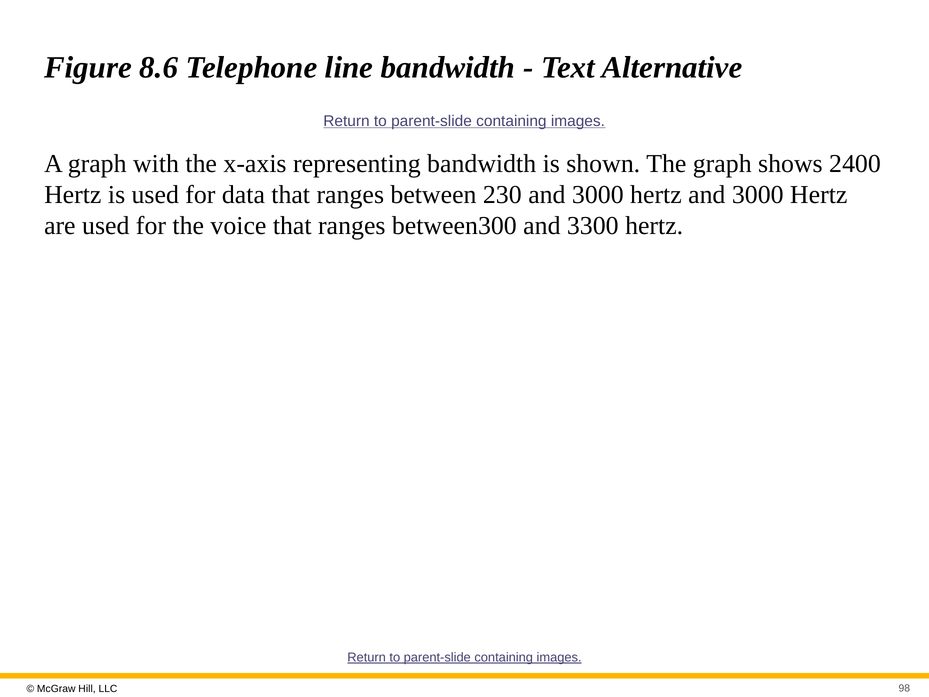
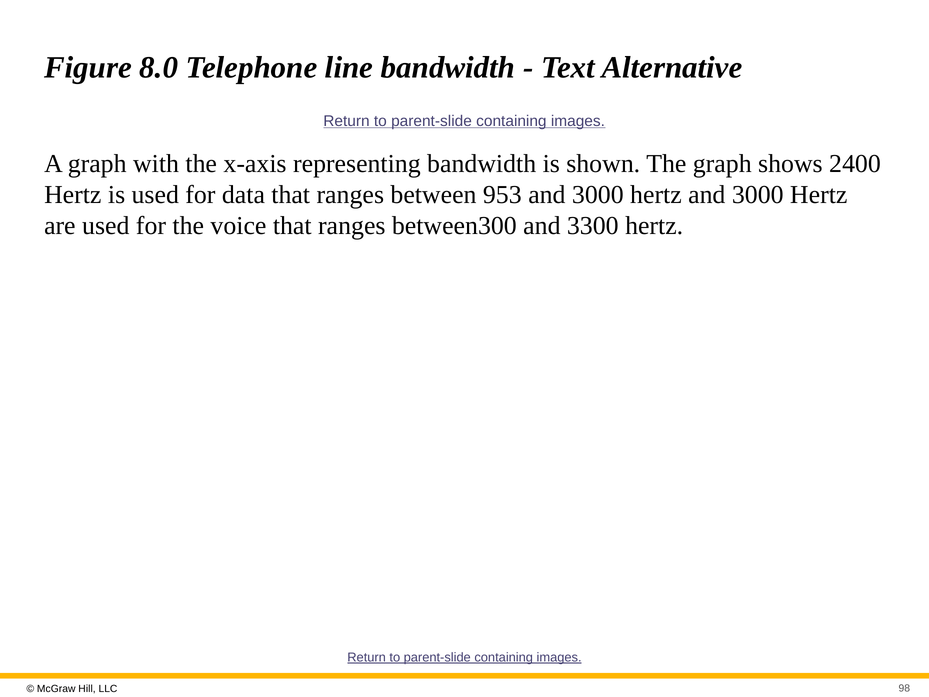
8.6: 8.6 -> 8.0
230: 230 -> 953
